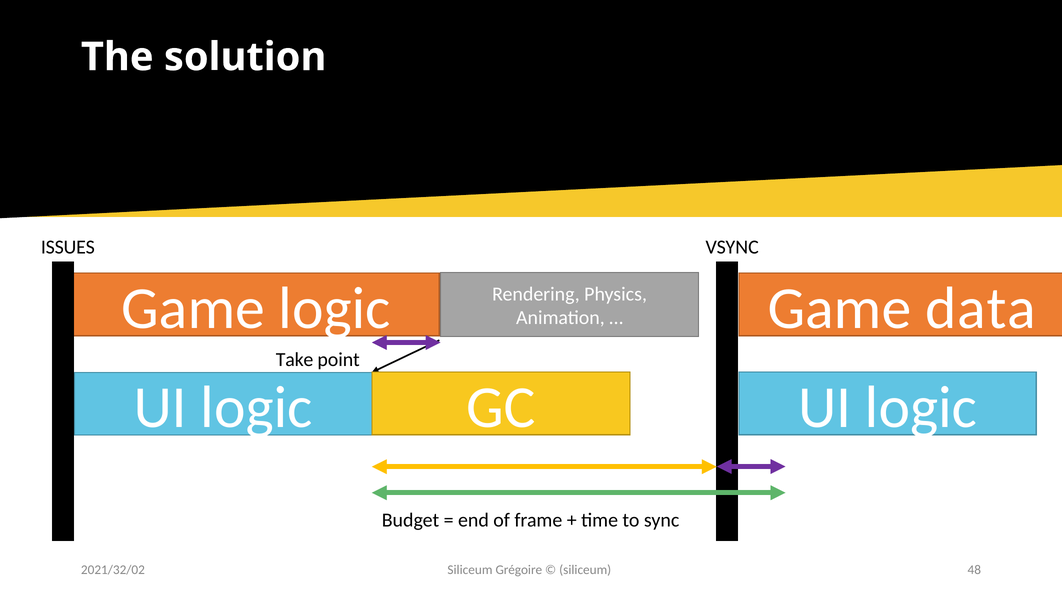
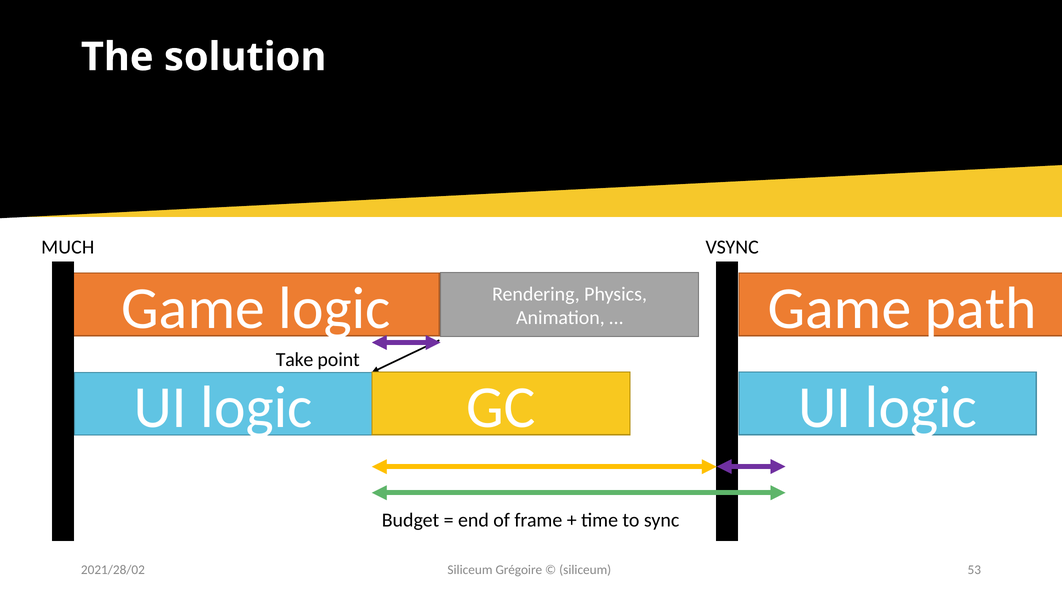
ISSUES: ISSUES -> MUCH
data: data -> path
48: 48 -> 53
2021/32/02: 2021/32/02 -> 2021/28/02
